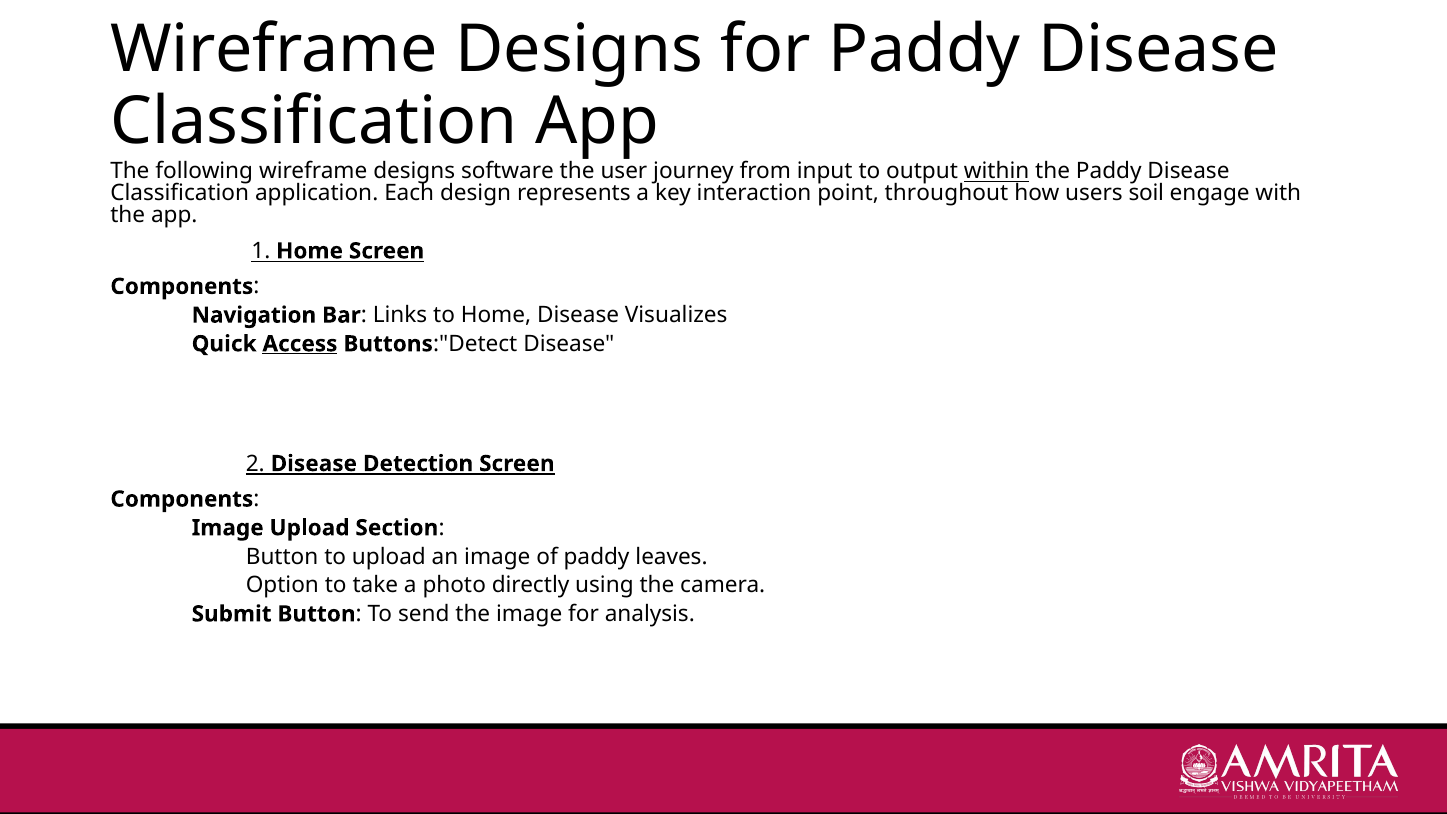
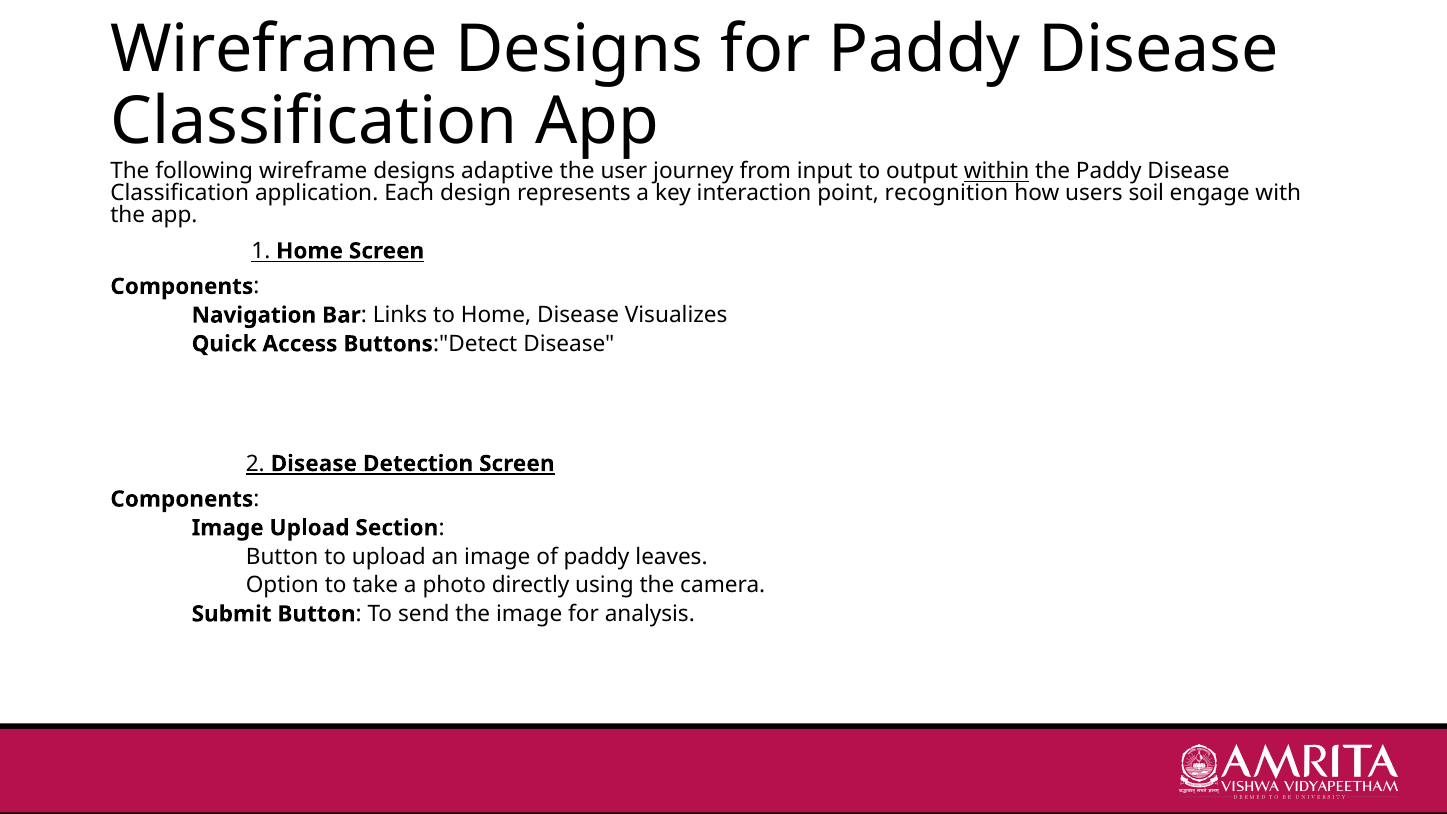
software: software -> adaptive
throughout: throughout -> recognition
Access underline: present -> none
